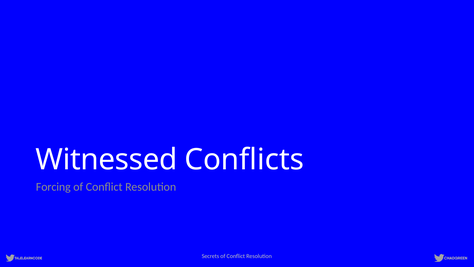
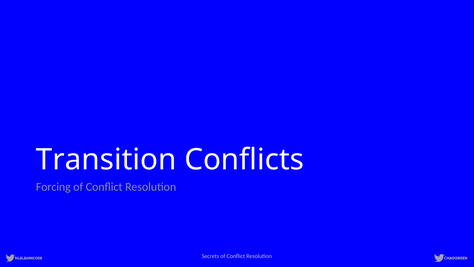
Witnessed: Witnessed -> Transition
